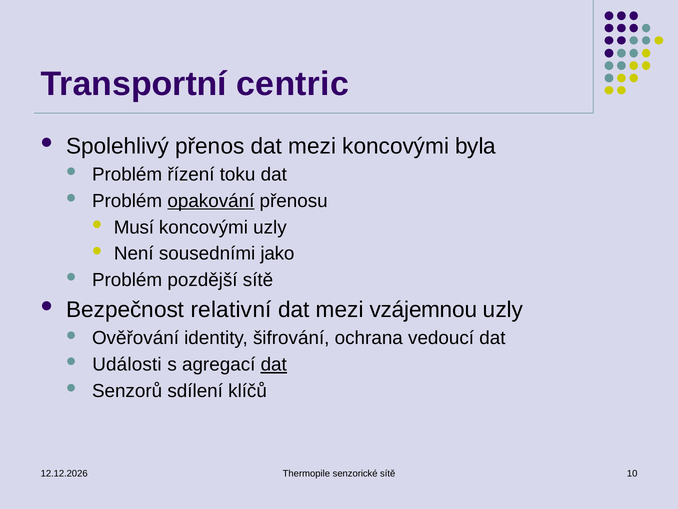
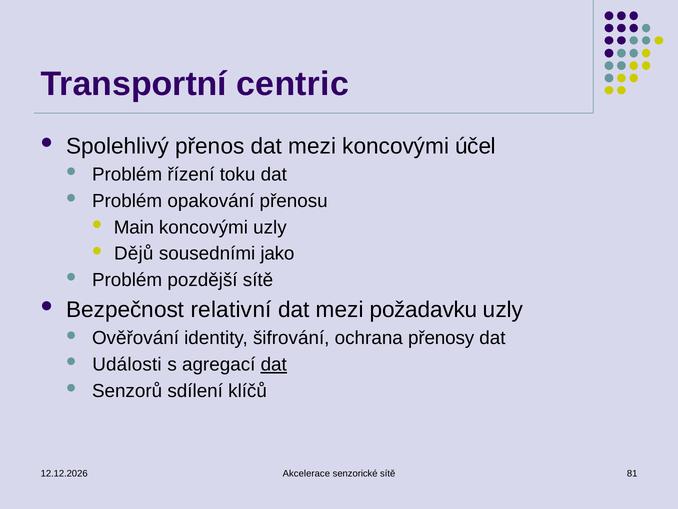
byla: byla -> účel
opakování underline: present -> none
Musí: Musí -> Main
Není: Není -> Dějů
vzájemnou: vzájemnou -> požadavku
vedoucí: vedoucí -> přenosy
Thermopile: Thermopile -> Akcelerace
10: 10 -> 81
